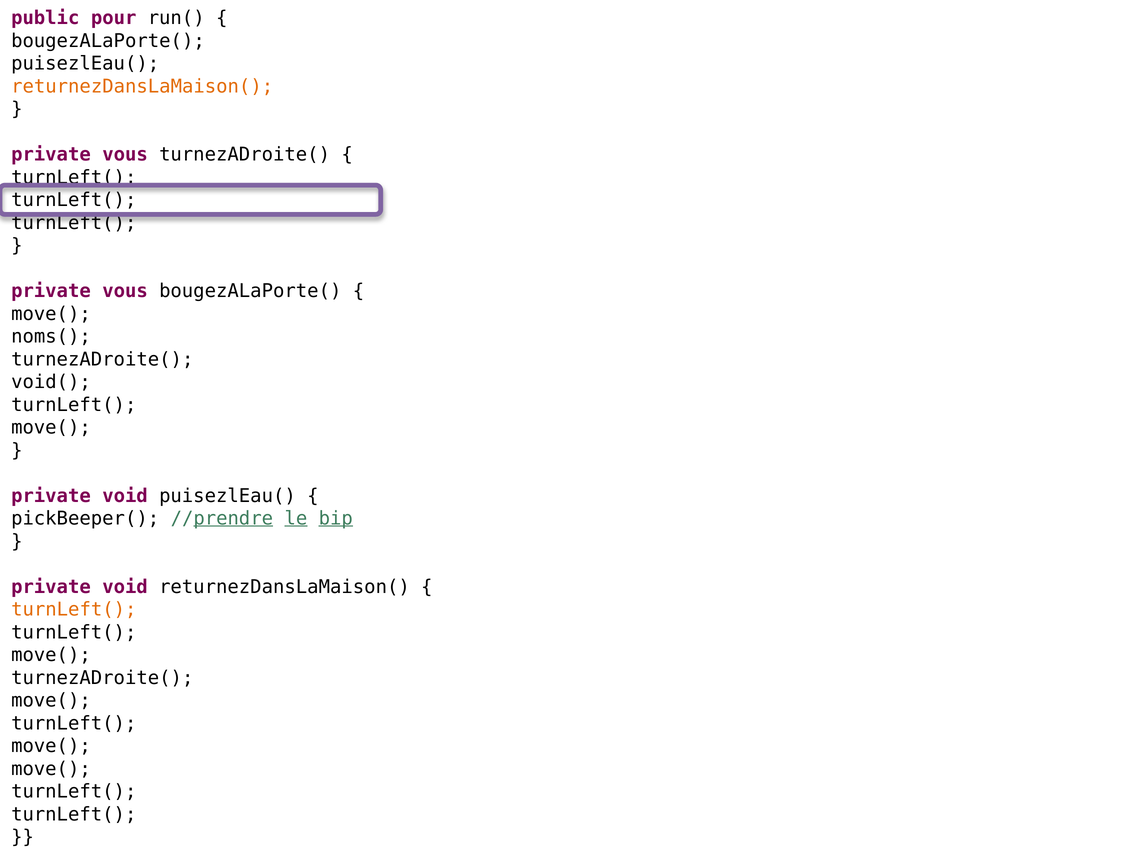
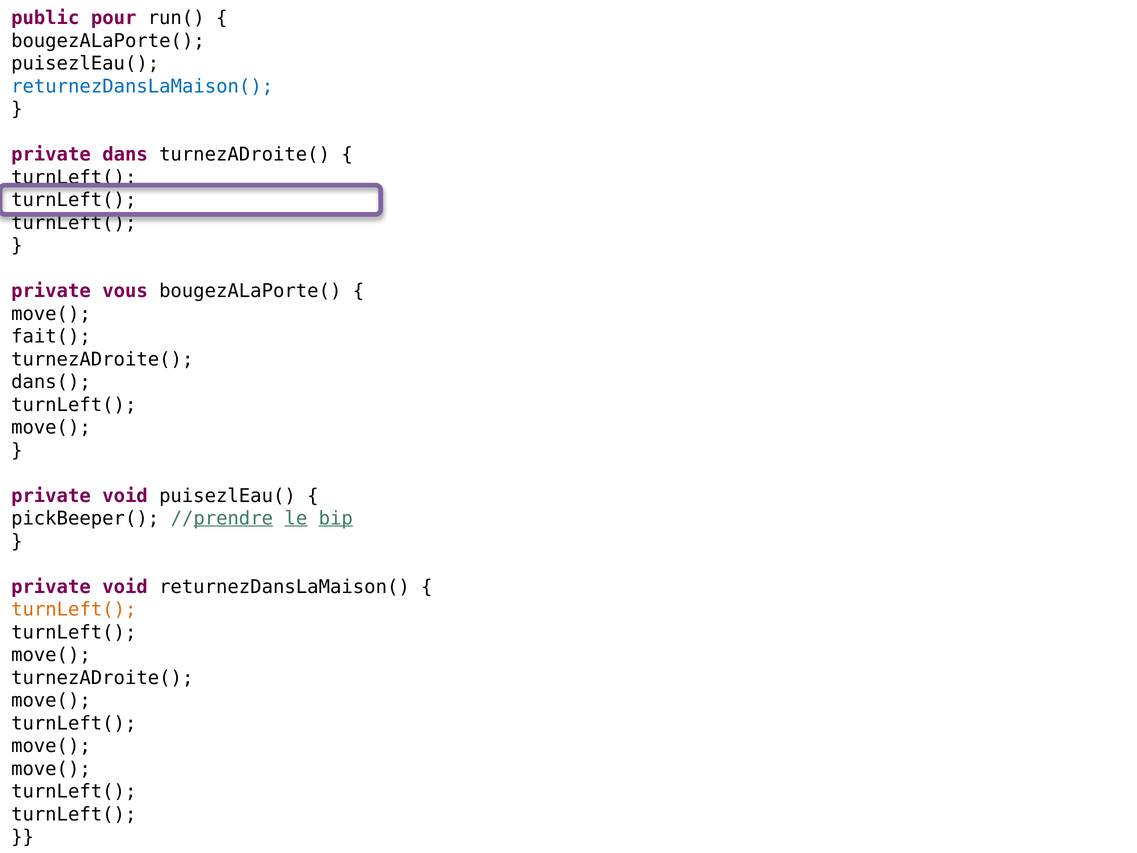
returnezDansLaMaison( at (142, 86) colour: orange -> blue
vous at (125, 155): vous -> dans
noms(: noms( -> fait(
void(: void( -> dans(
